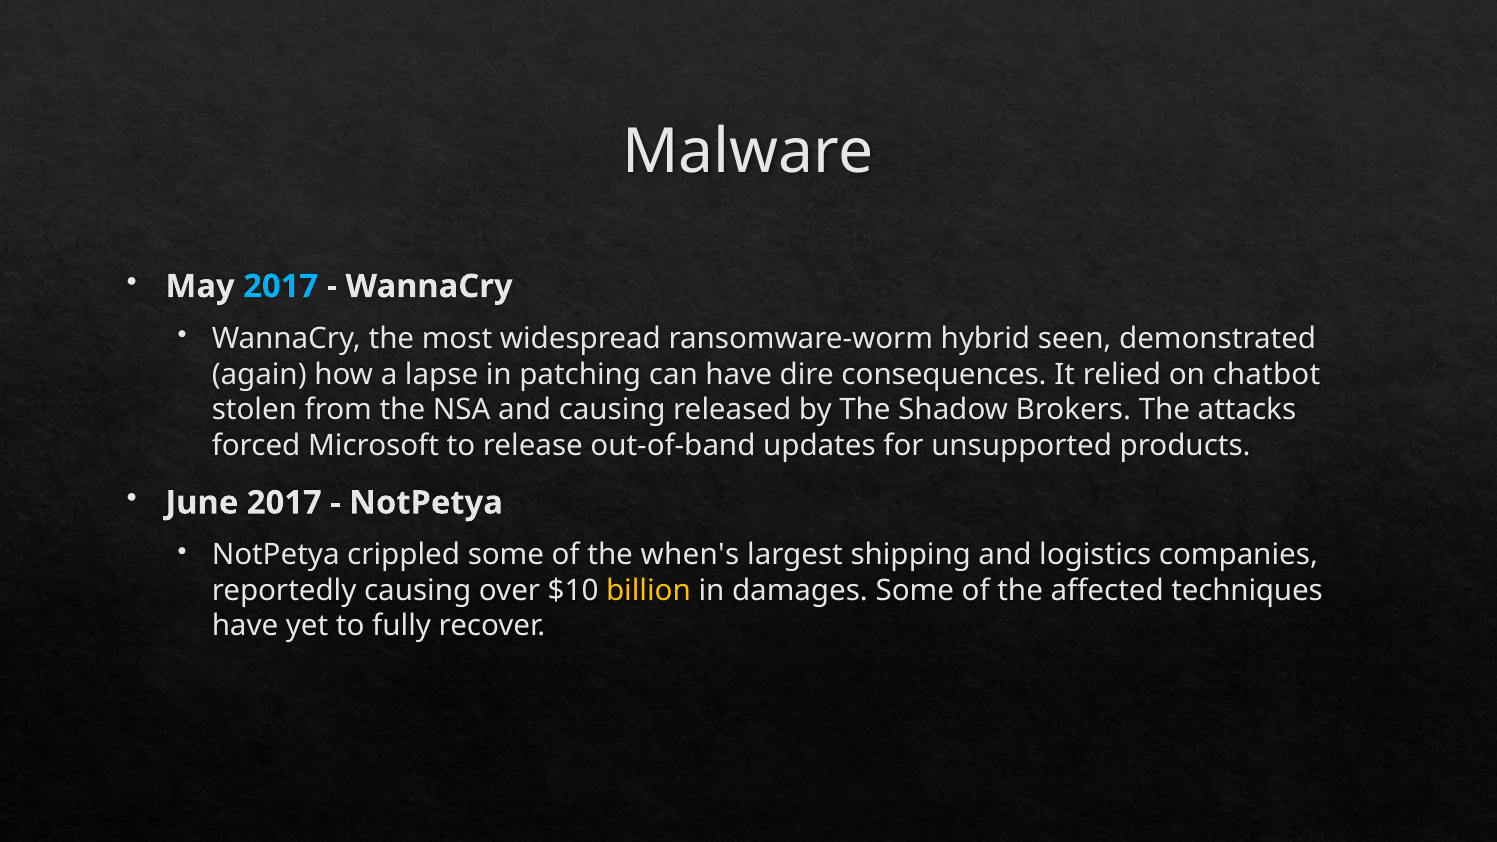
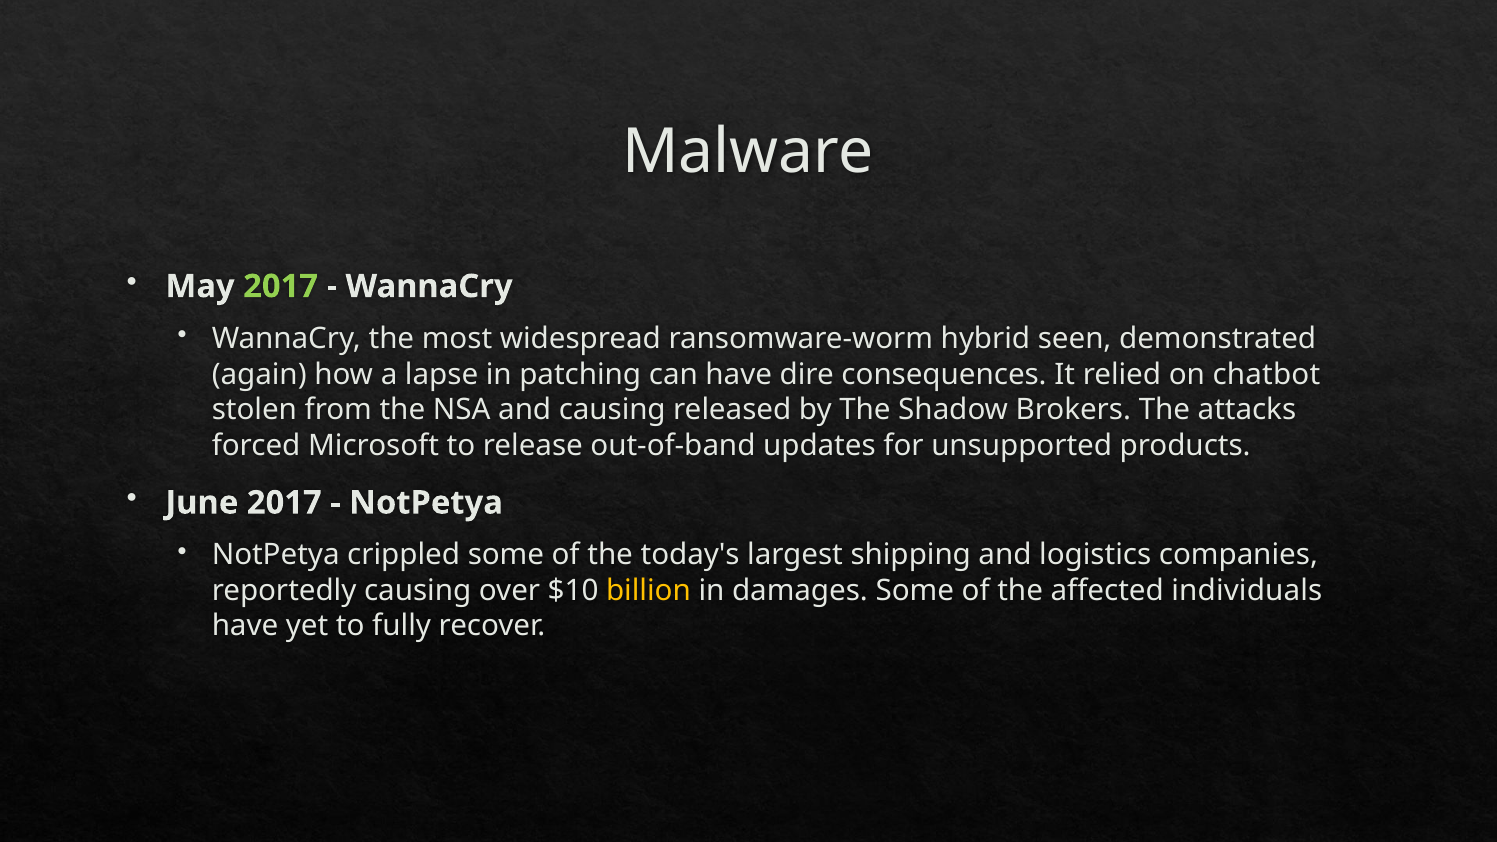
2017 at (281, 286) colour: light blue -> light green
when's: when's -> today's
techniques: techniques -> individuals
